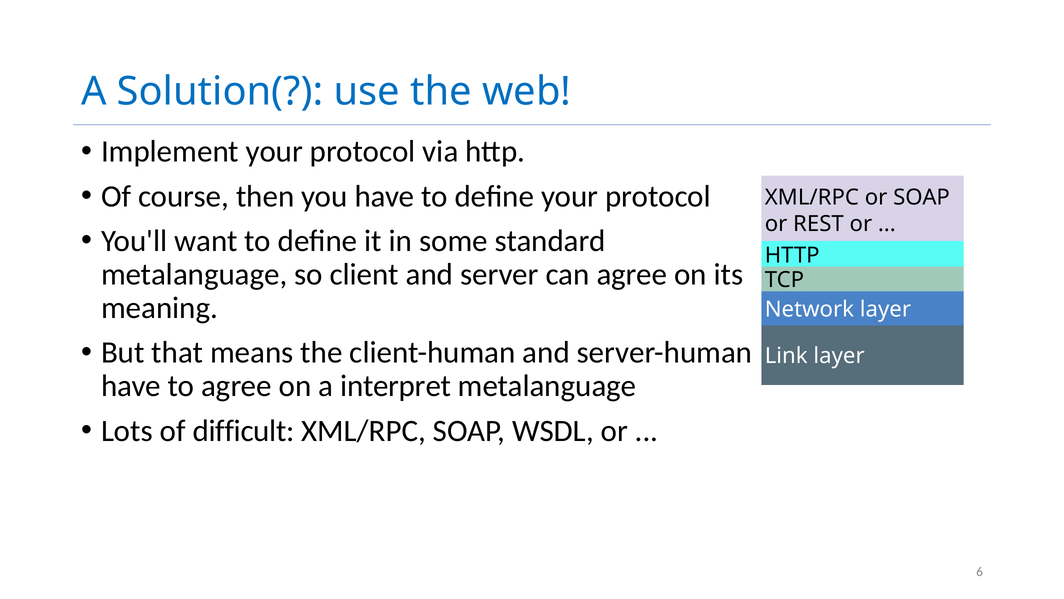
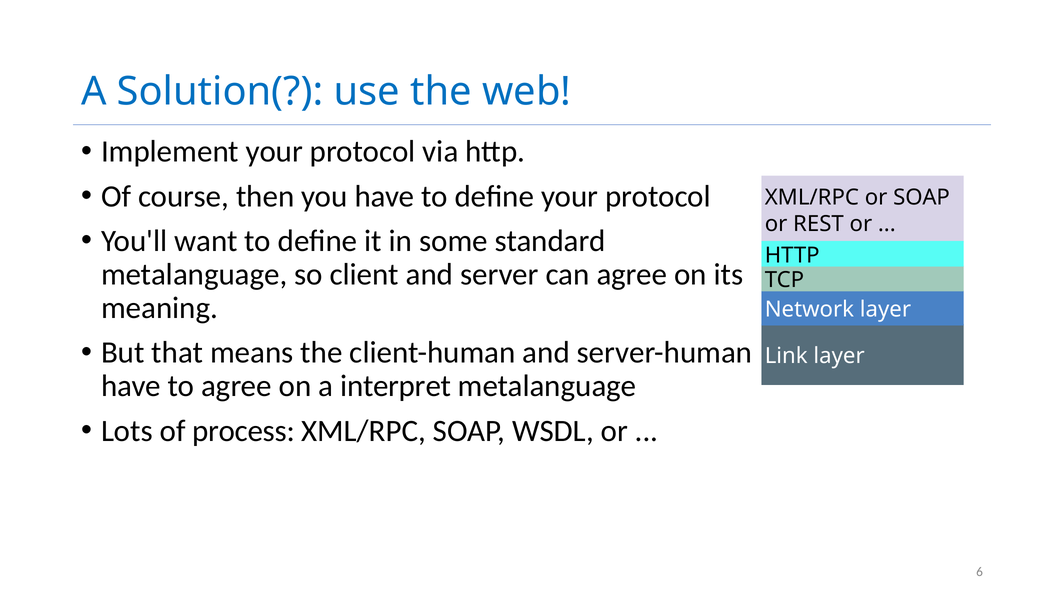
difficult: difficult -> process
